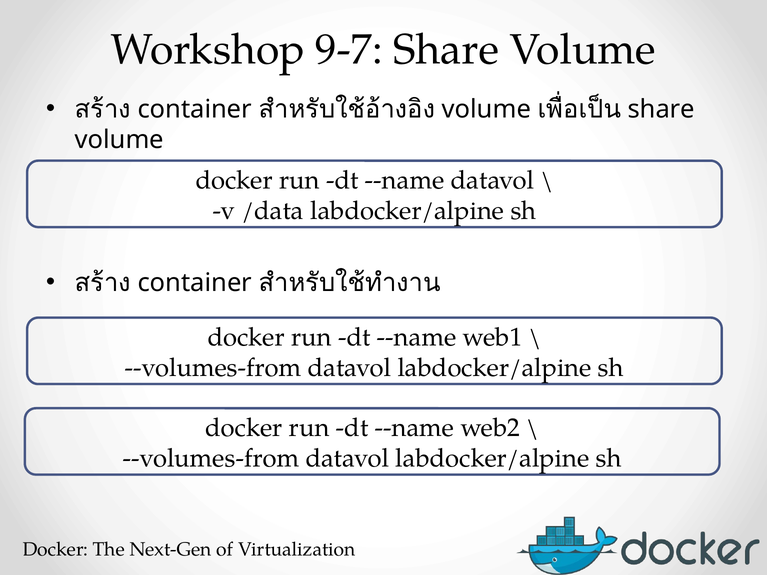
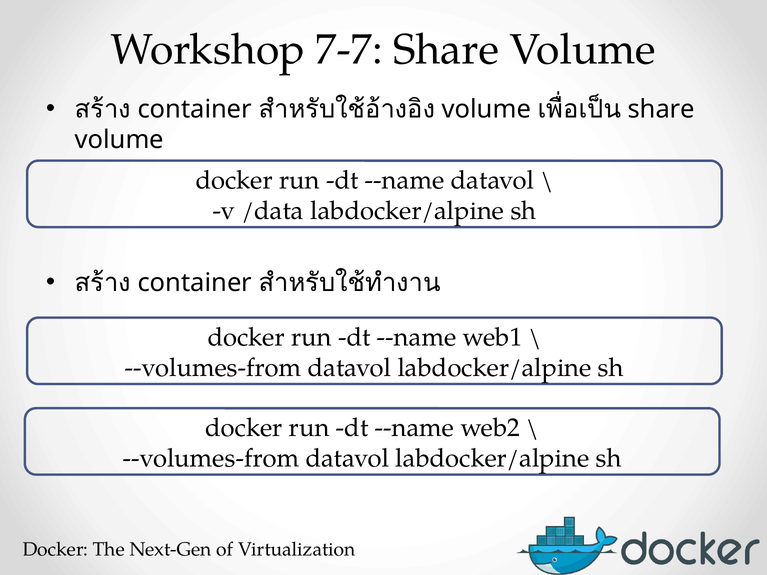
9-7: 9-7 -> 7-7
